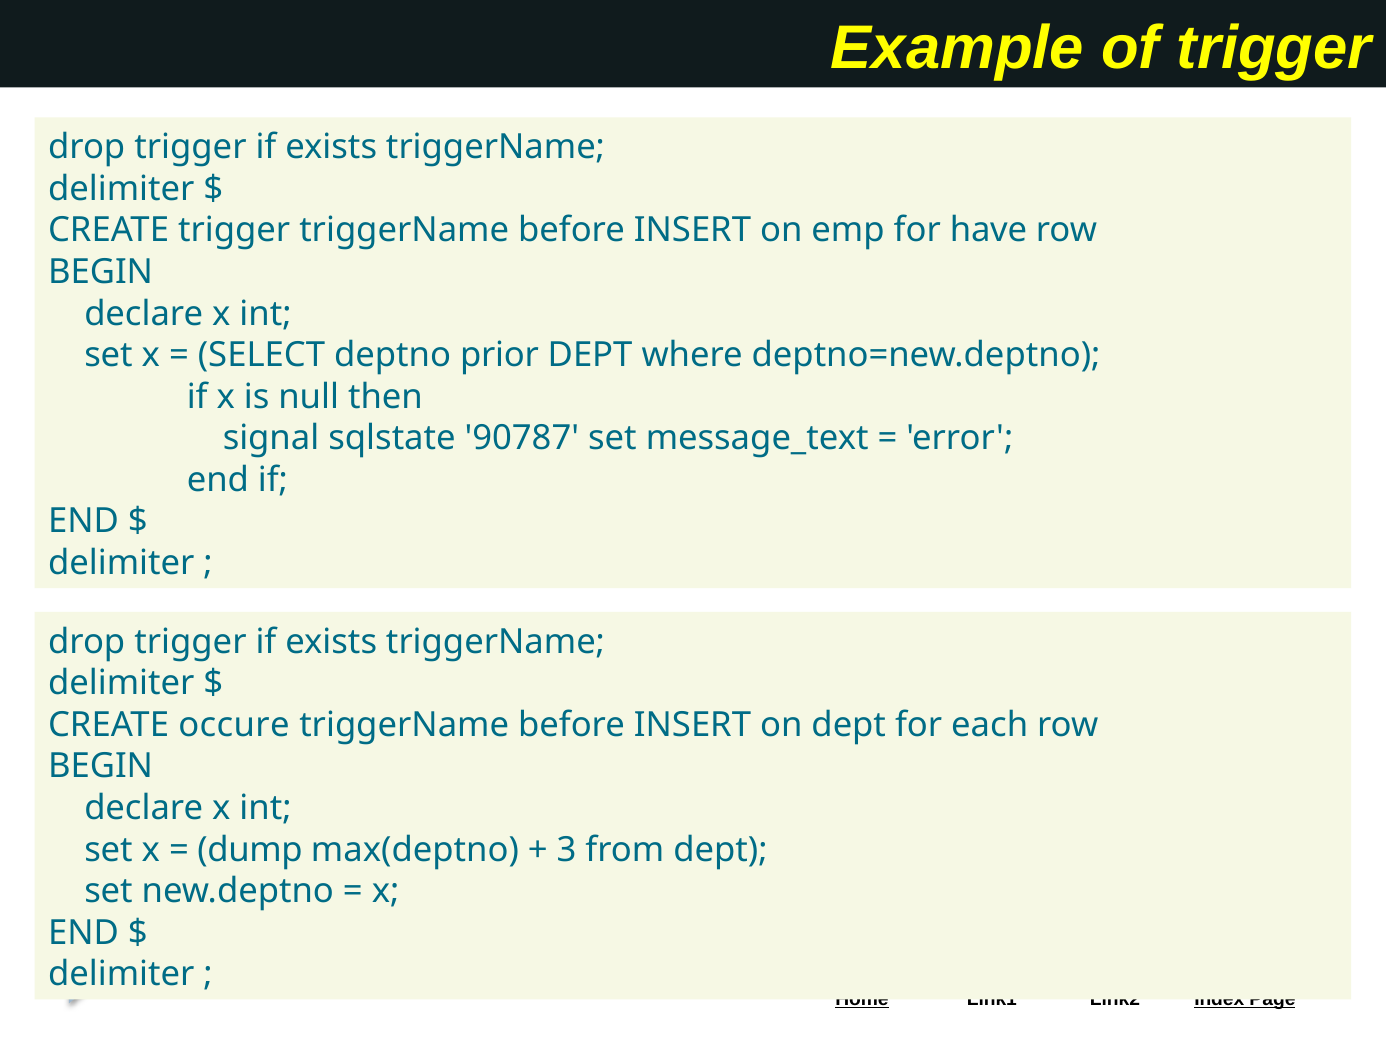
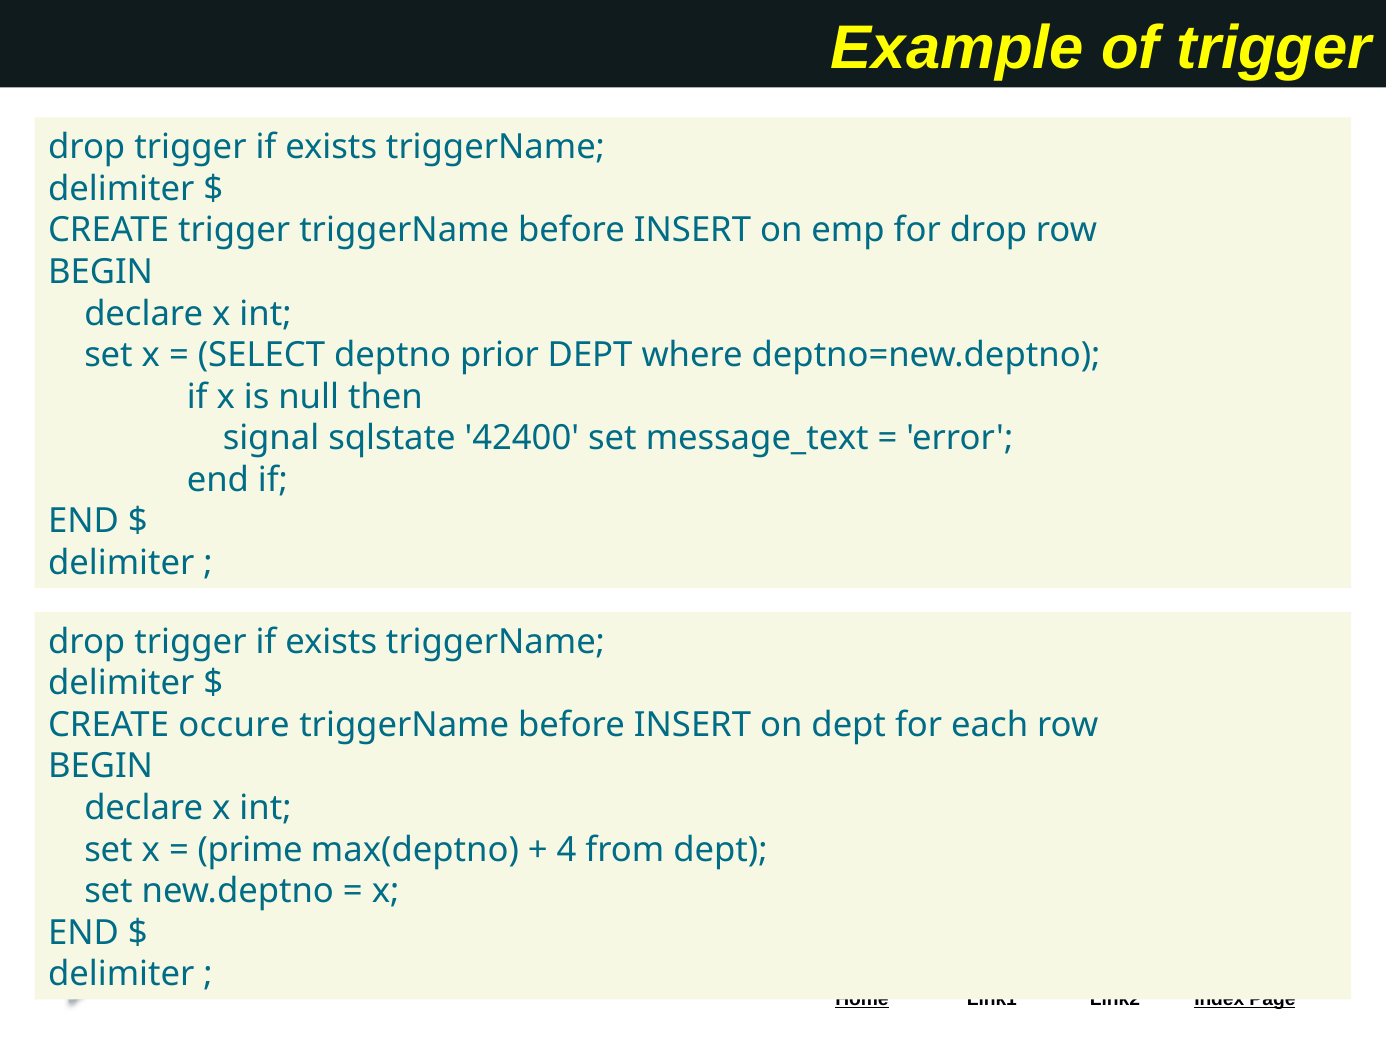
for have: have -> drop
90787: 90787 -> 42400
dump: dump -> prime
3: 3 -> 4
